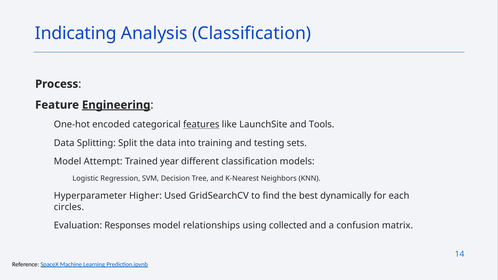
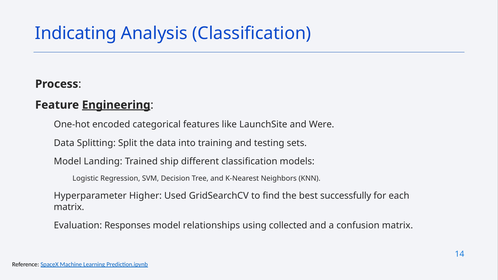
features underline: present -> none
Tools: Tools -> Were
Attempt: Attempt -> Landing
year: year -> ship
dynamically: dynamically -> successfully
circles at (69, 207): circles -> matrix
